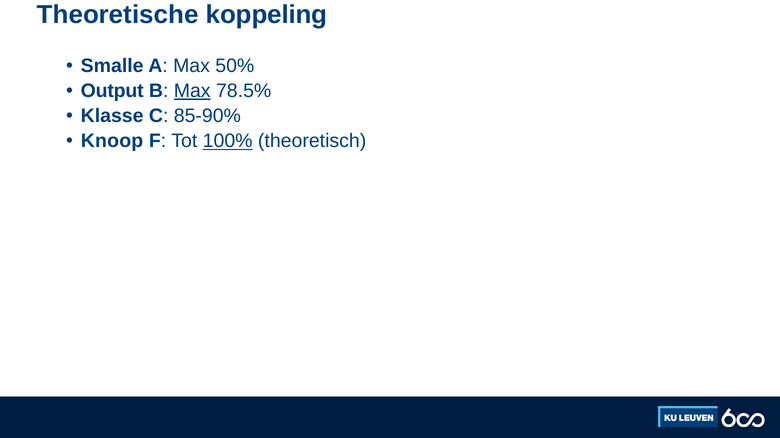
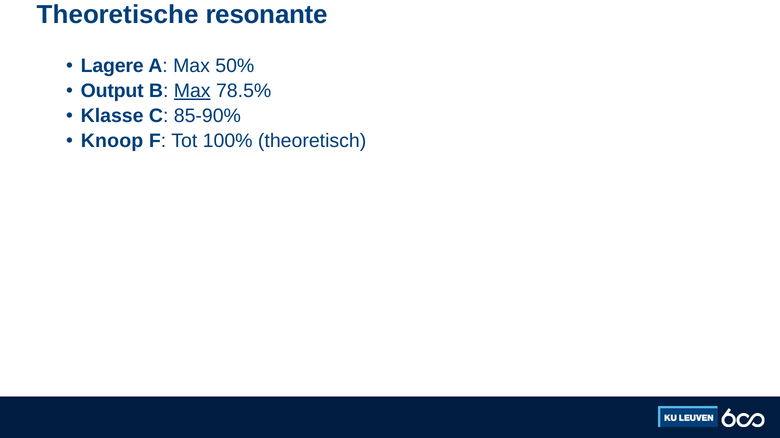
koppeling: koppeling -> resonante
Smalle: Smalle -> Lagere
100% underline: present -> none
